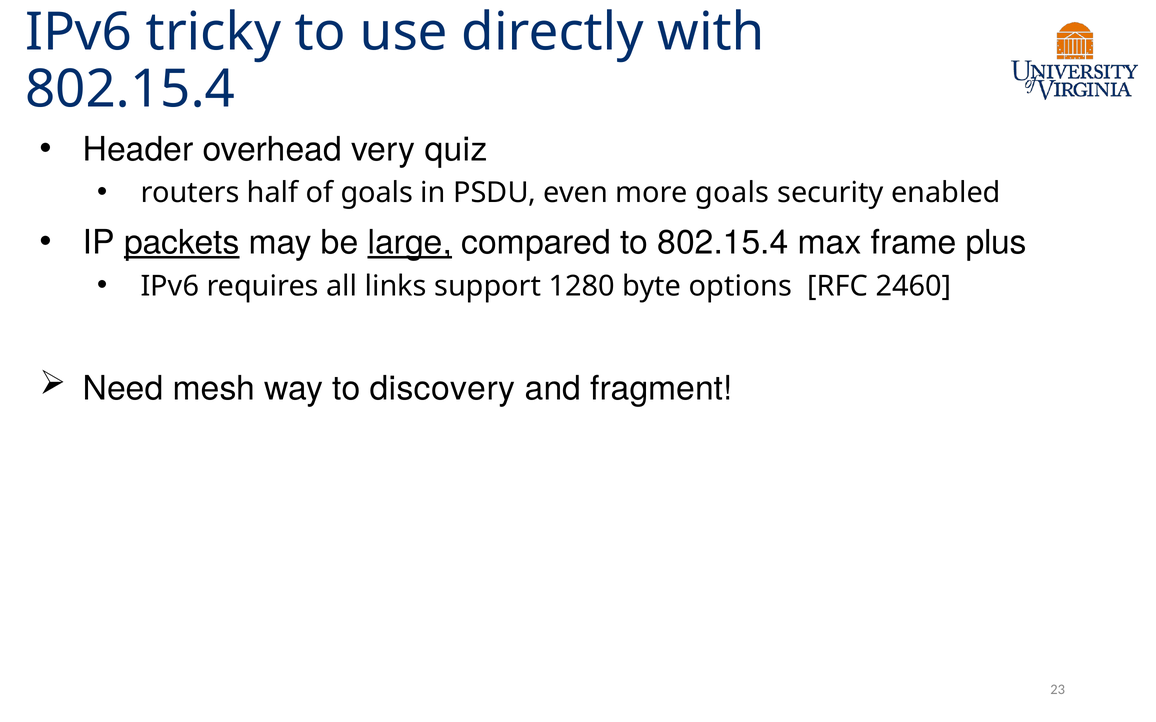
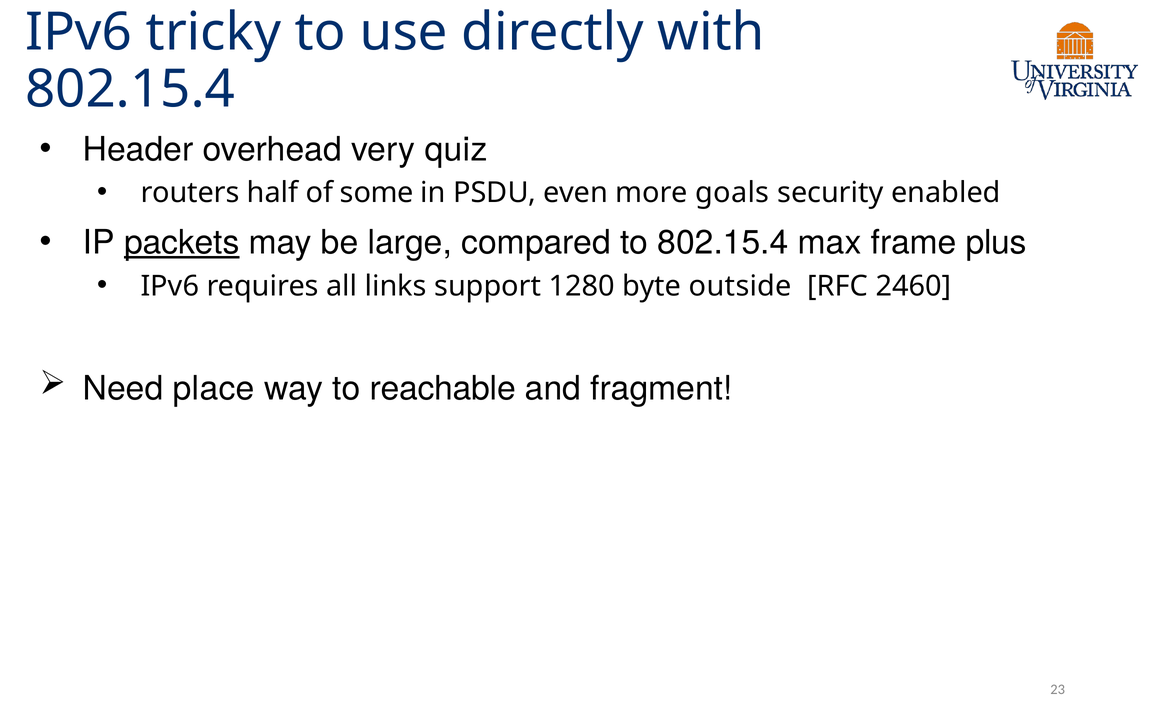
of goals: goals -> some
large underline: present -> none
options: options -> outside
mesh: mesh -> place
discovery: discovery -> reachable
